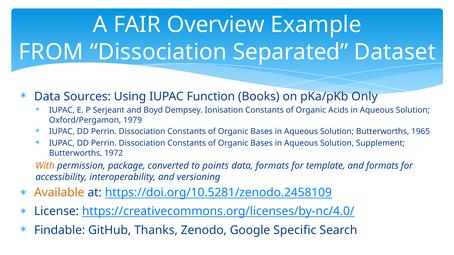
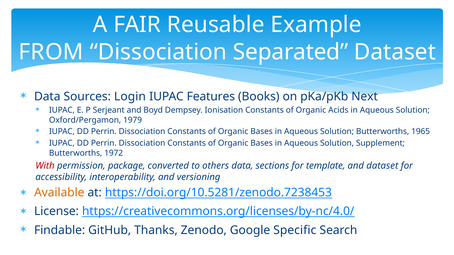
Overview: Overview -> Reusable
Using: Using -> Login
Function: Function -> Features
Only: Only -> Next
With colour: orange -> red
points: points -> others
data formats: formats -> sections
and formats: formats -> dataset
https://doi.org/10.5281/zenodo.2458109: https://doi.org/10.5281/zenodo.2458109 -> https://doi.org/10.5281/zenodo.7238453
